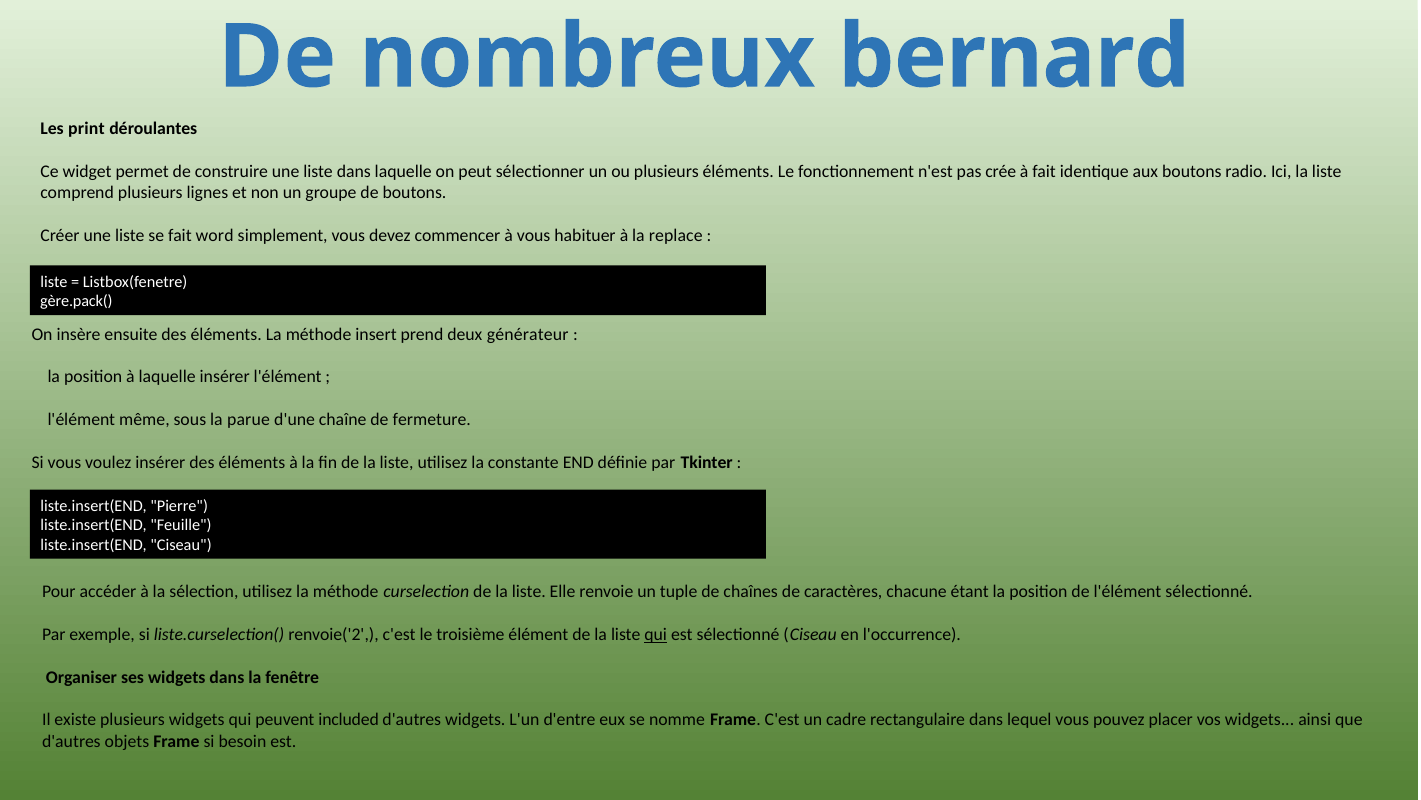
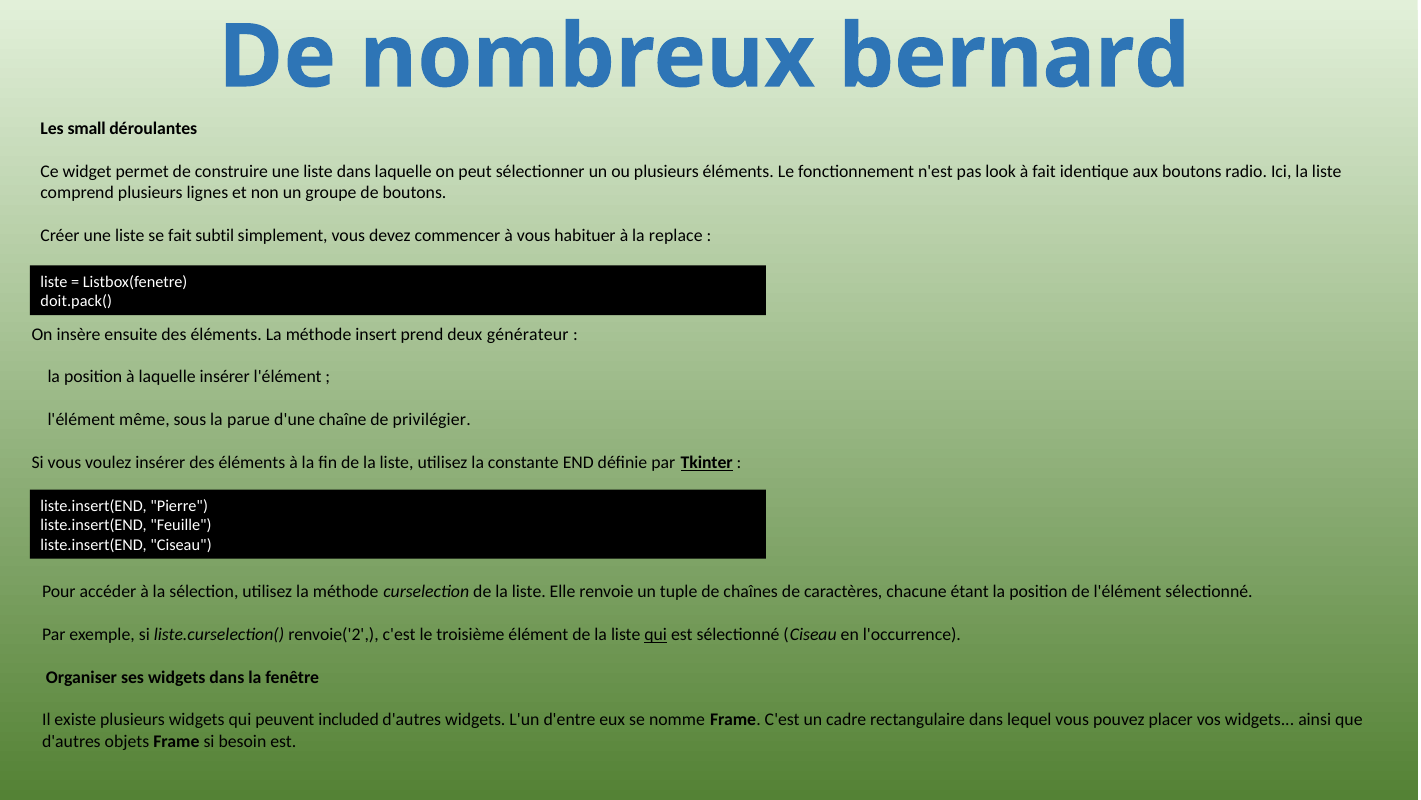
print: print -> small
crée: crée -> look
word: word -> subtil
gère.pack(: gère.pack( -> doit.pack(
fermeture: fermeture -> privilégier
Tkinter underline: none -> present
